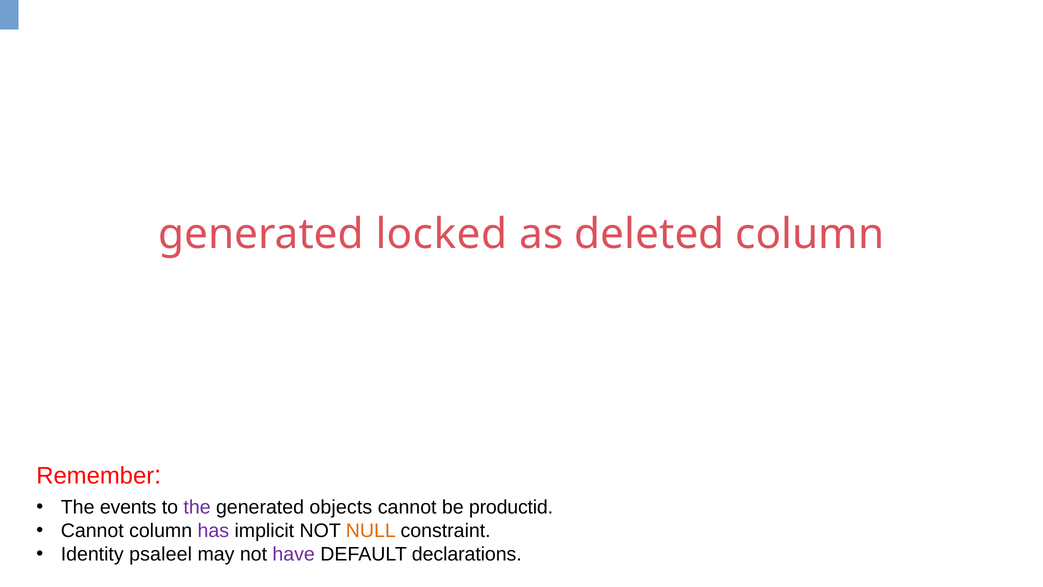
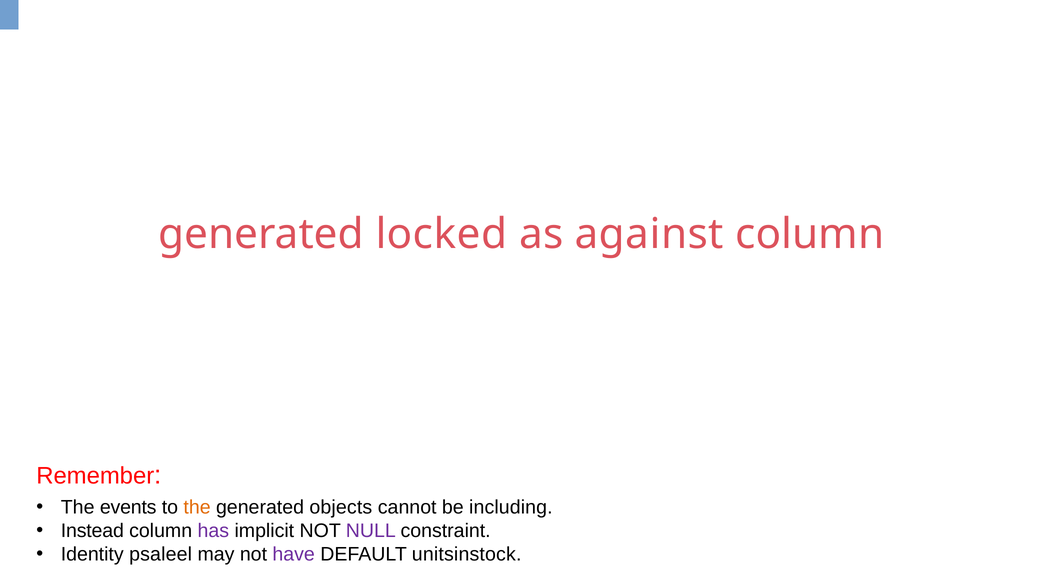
deleted: deleted -> against
the at (197, 507) colour: purple -> orange
productid: productid -> including
Cannot at (92, 530): Cannot -> Instead
NULL colour: orange -> purple
declarations: declarations -> unitsinstock
